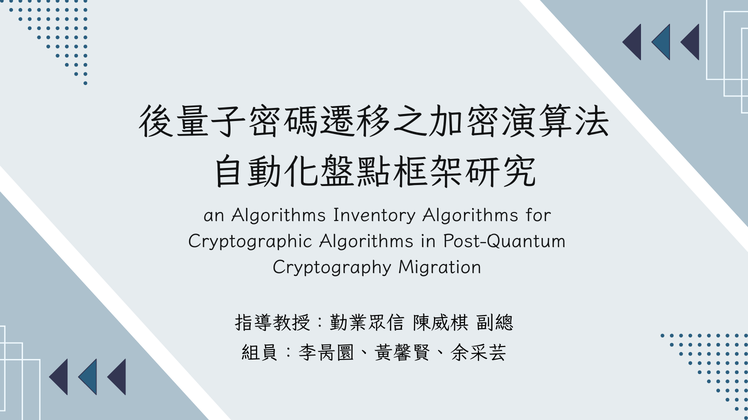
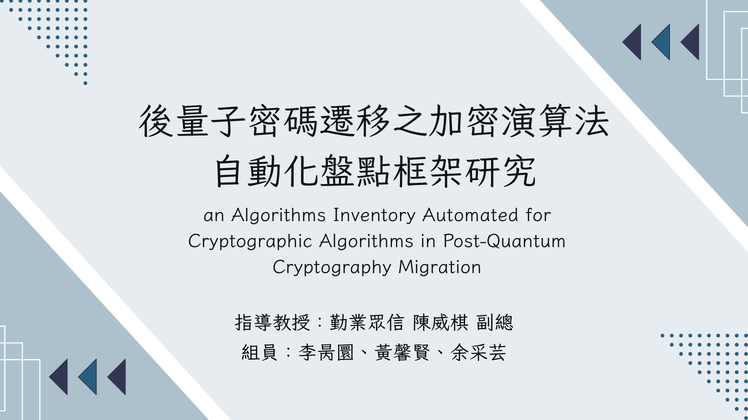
Inventory Algorithms: Algorithms -> Automated
